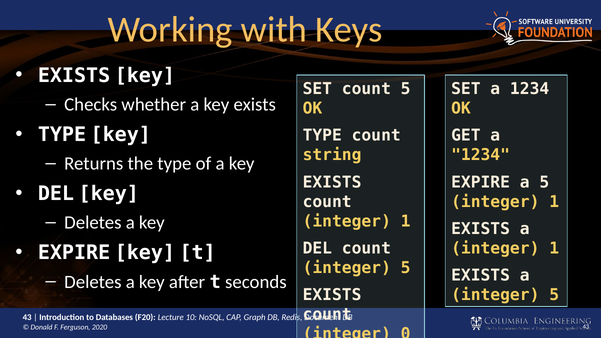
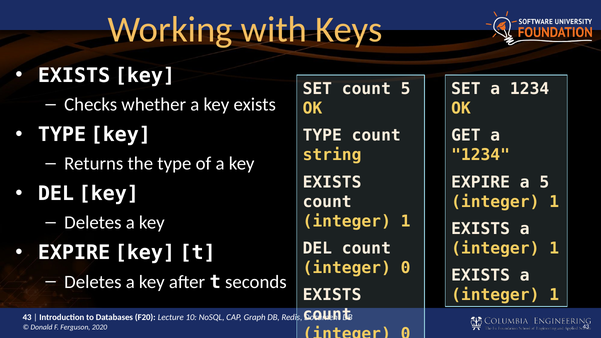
5 at (406, 268): 5 -> 0
5 at (554, 295): 5 -> 1
